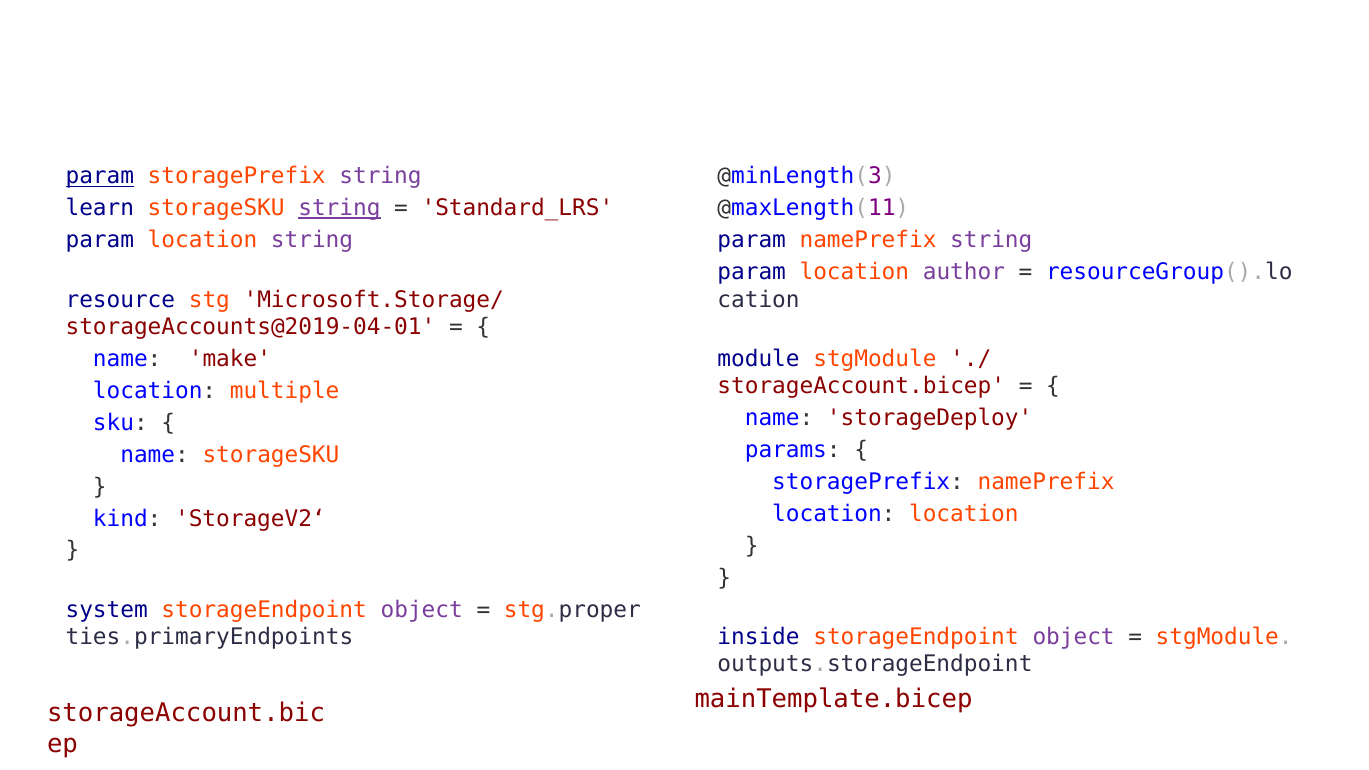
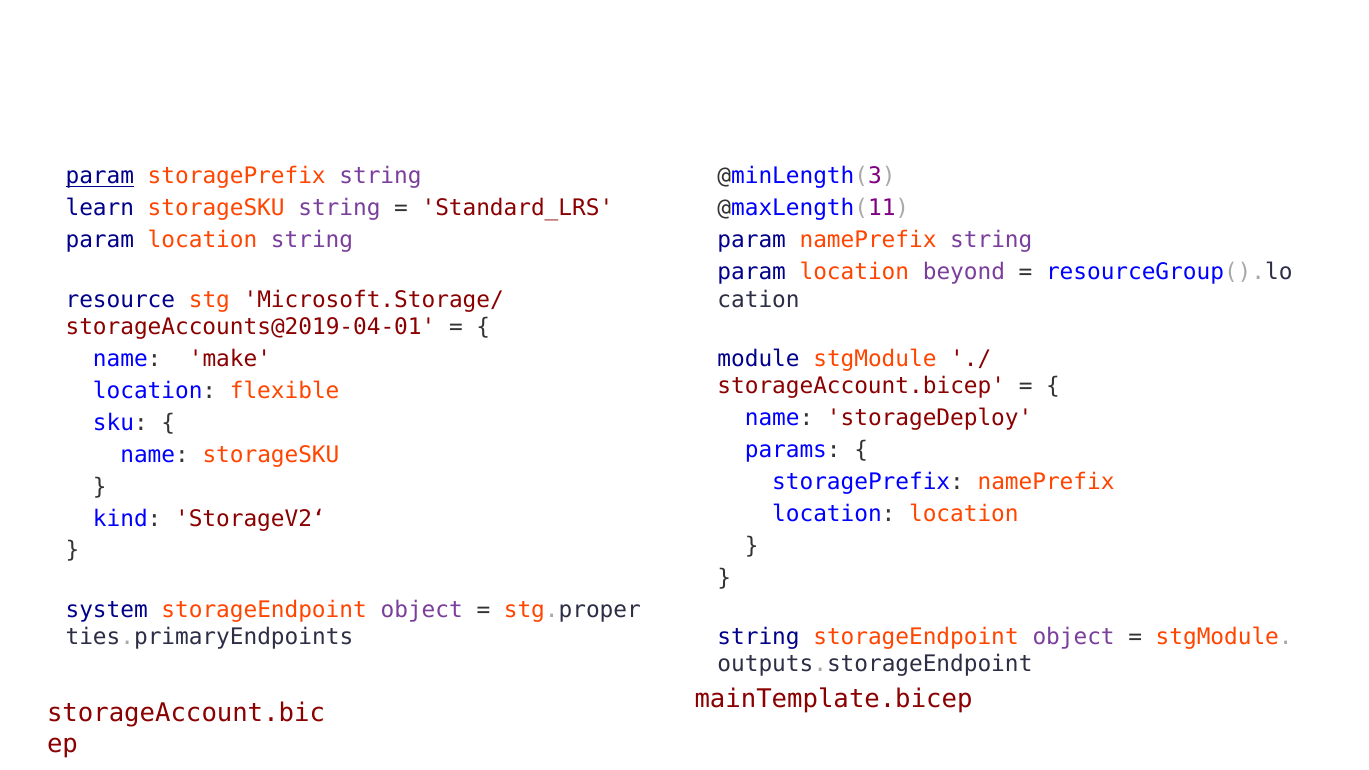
string at (339, 208) underline: present -> none
author: author -> beyond
multiple: multiple -> flexible
inside at (759, 637): inside -> string
